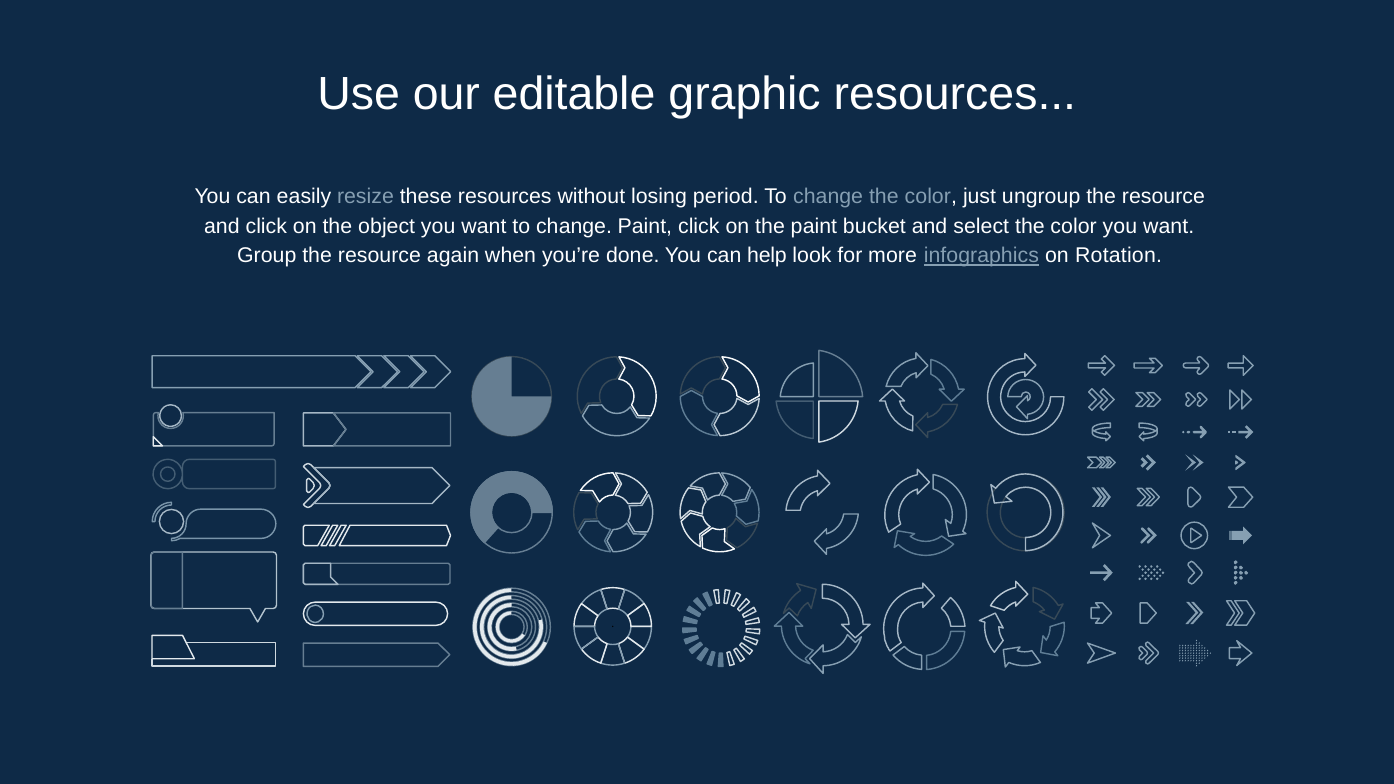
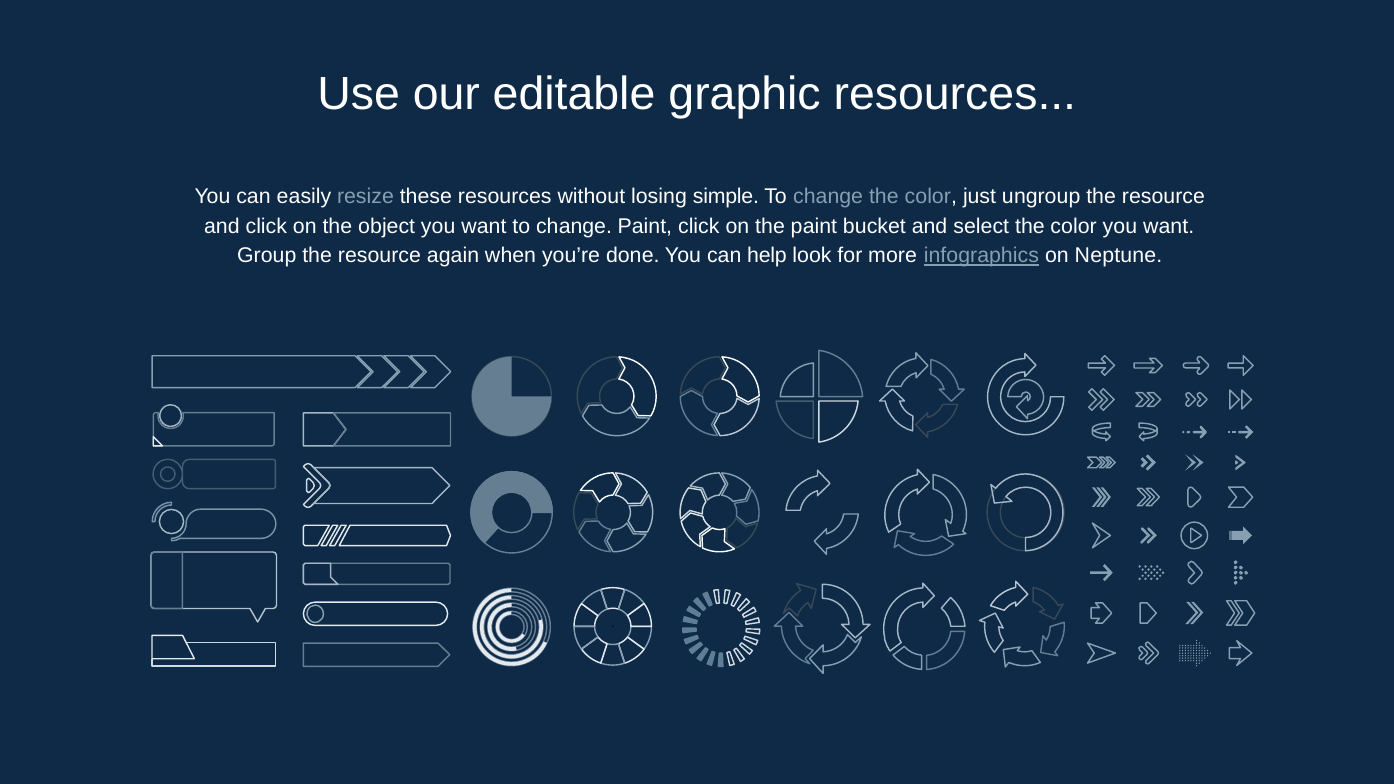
period: period -> simple
Rotation: Rotation -> Neptune
